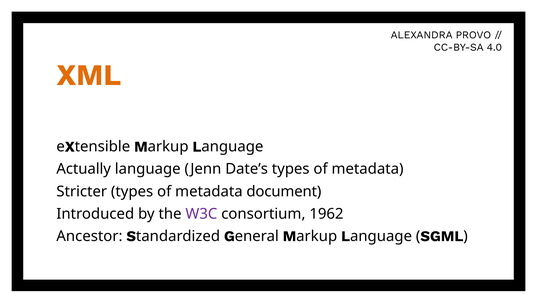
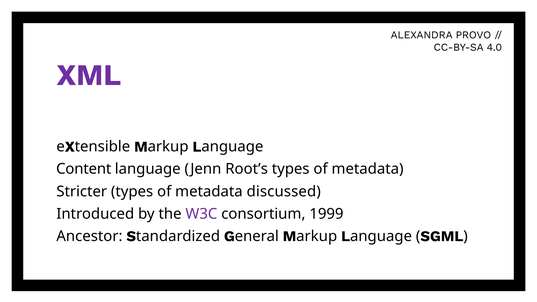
XML colour: orange -> purple
Actually: Actually -> Content
Date’s: Date’s -> Root’s
document: document -> discussed
1962: 1962 -> 1999
